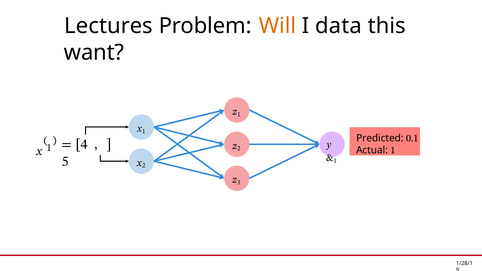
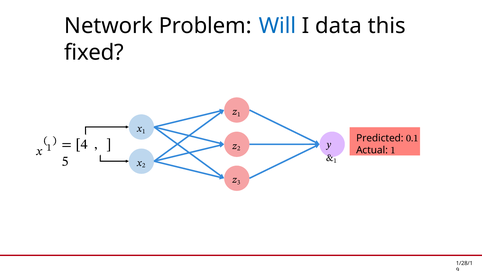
Lectures: Lectures -> Network
Will colour: orange -> blue
want: want -> fixed
